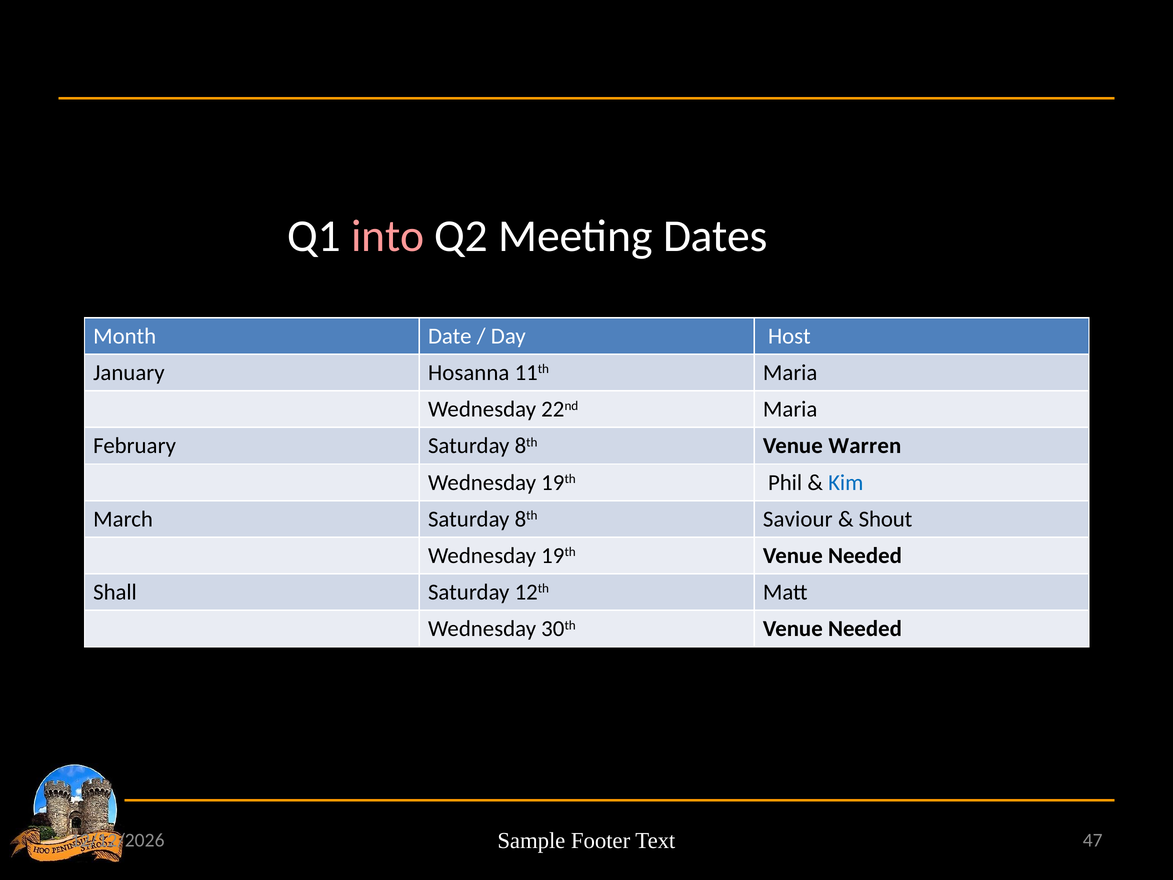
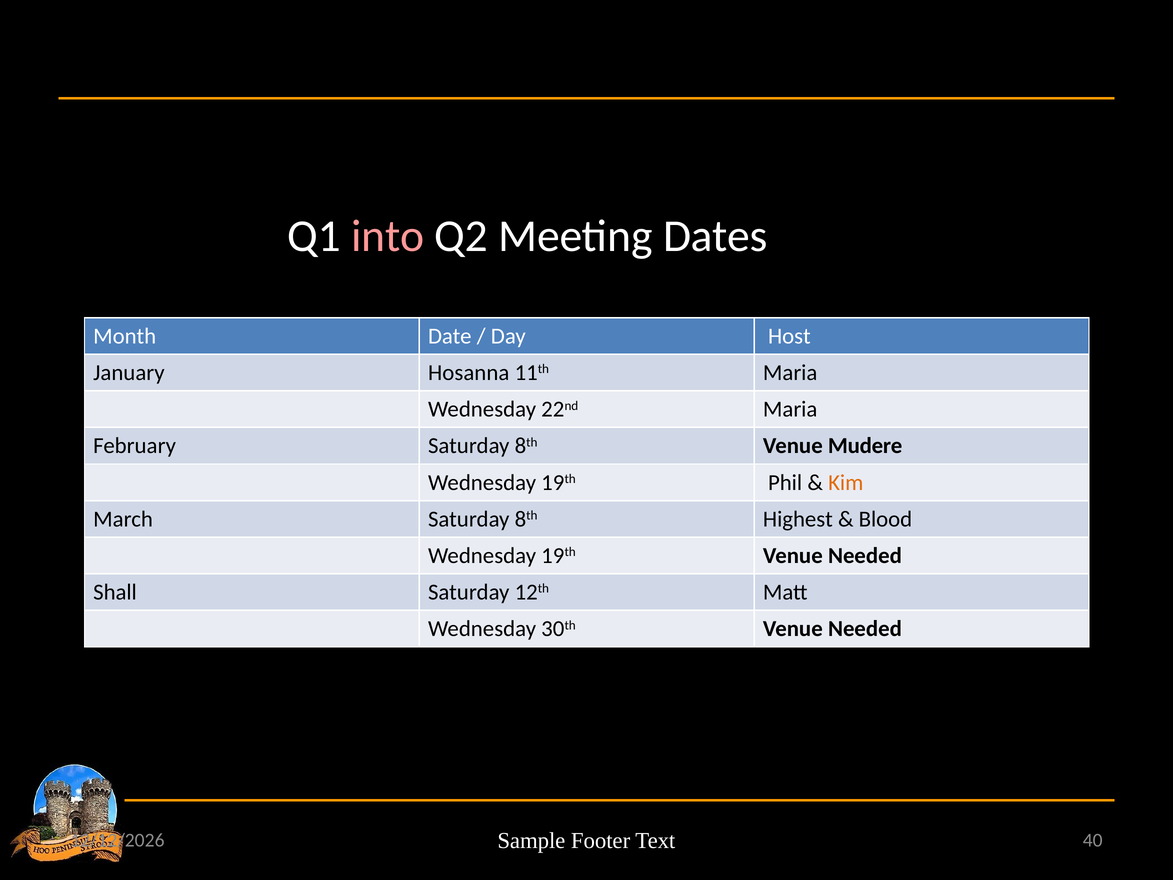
Warren: Warren -> Mudere
Kim colour: blue -> orange
Saviour: Saviour -> Highest
Shout: Shout -> Blood
47: 47 -> 40
